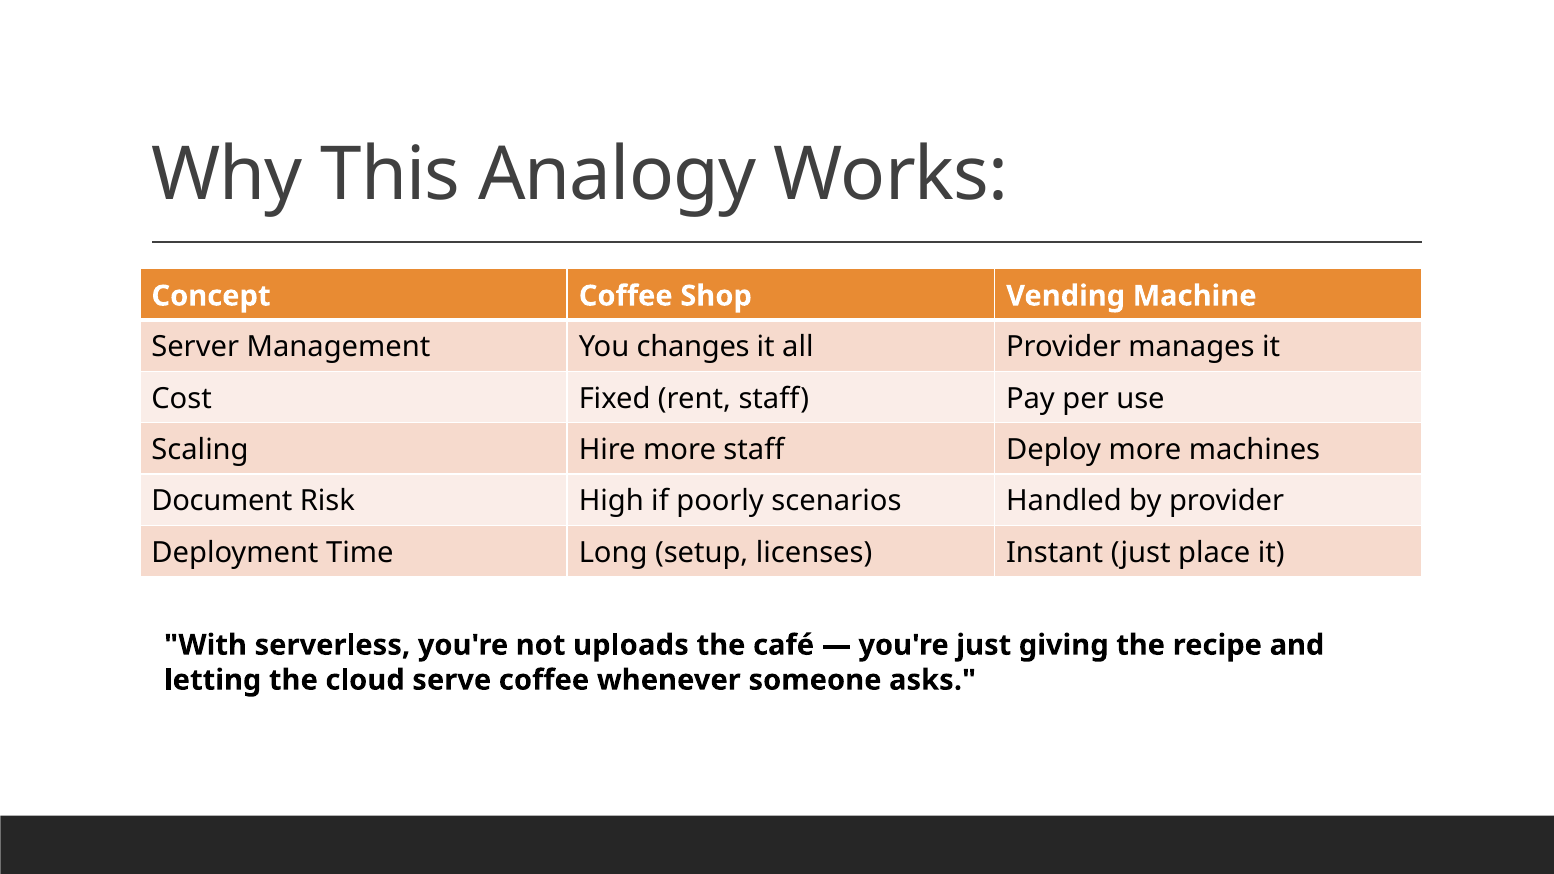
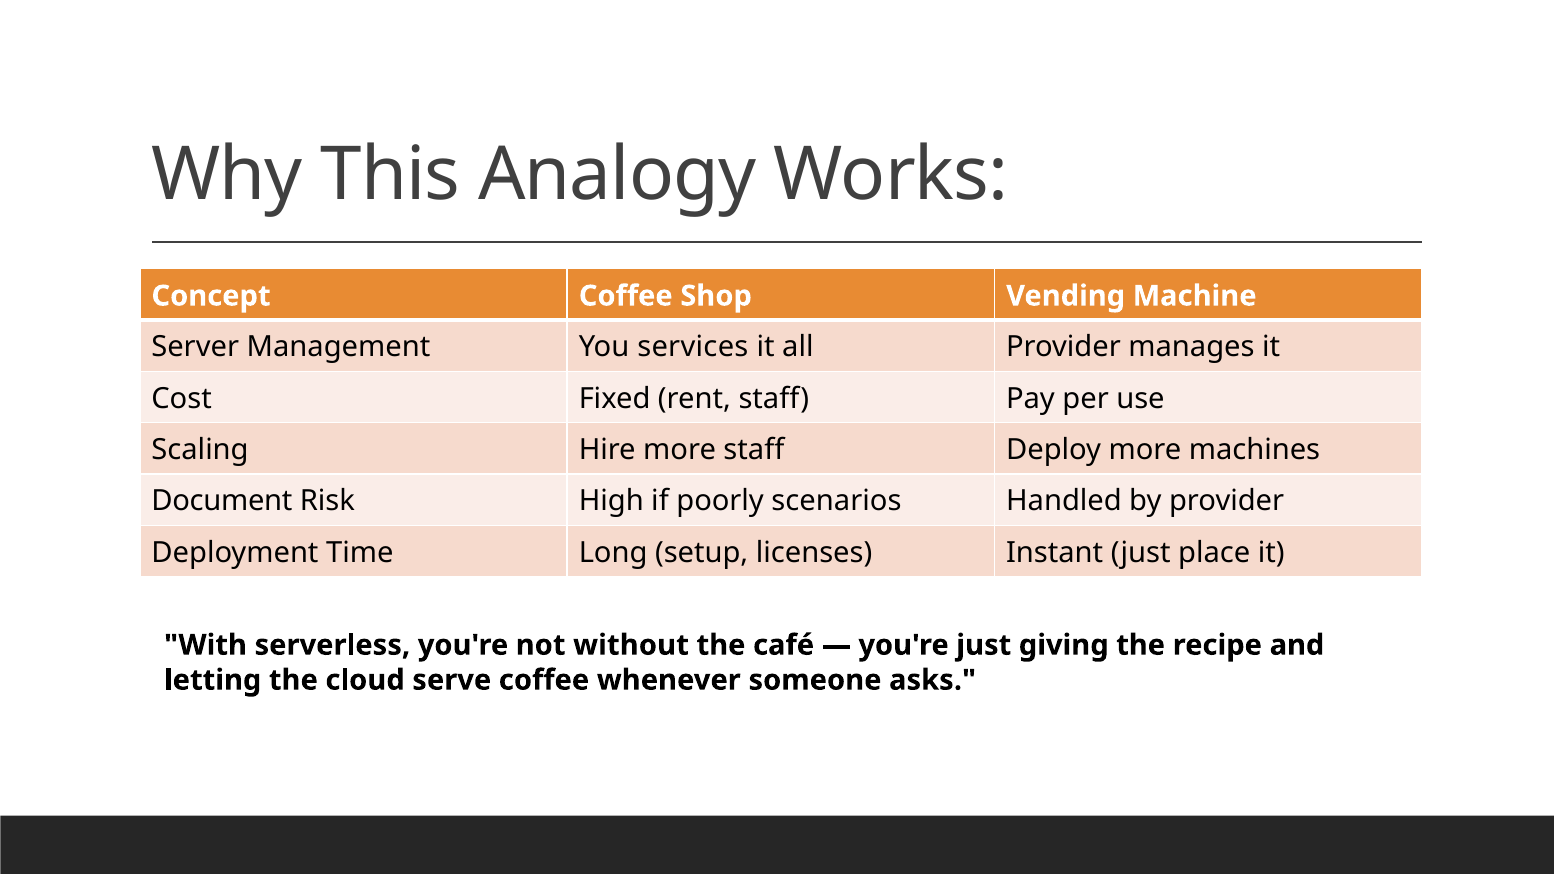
changes: changes -> services
uploads: uploads -> without
